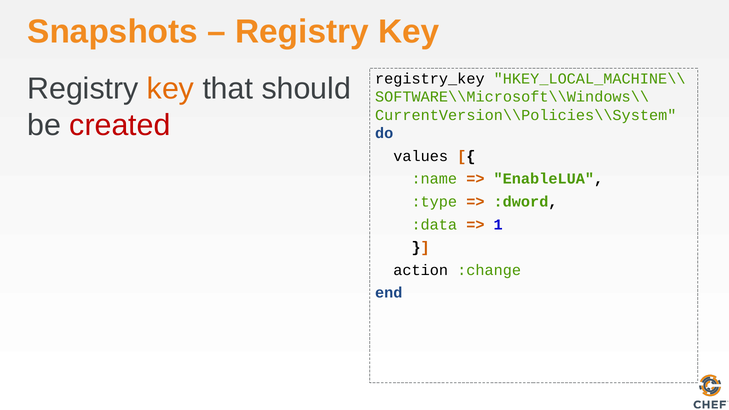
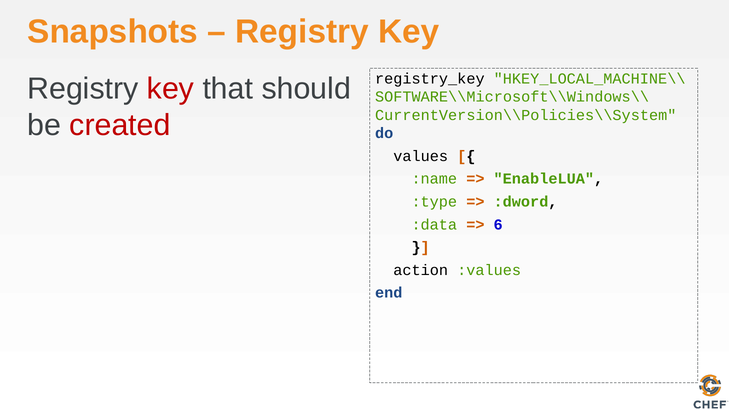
key at (171, 89) colour: orange -> red
1: 1 -> 6
:change: :change -> :values
